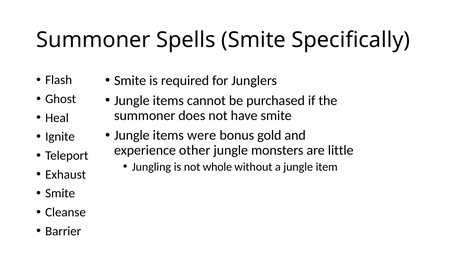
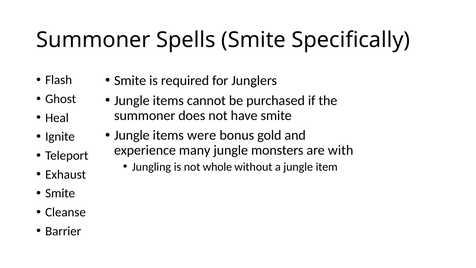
other: other -> many
little: little -> with
